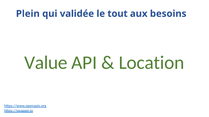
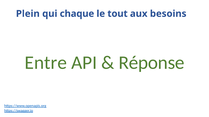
validée: validée -> chaque
Value: Value -> Entre
Location: Location -> Réponse
